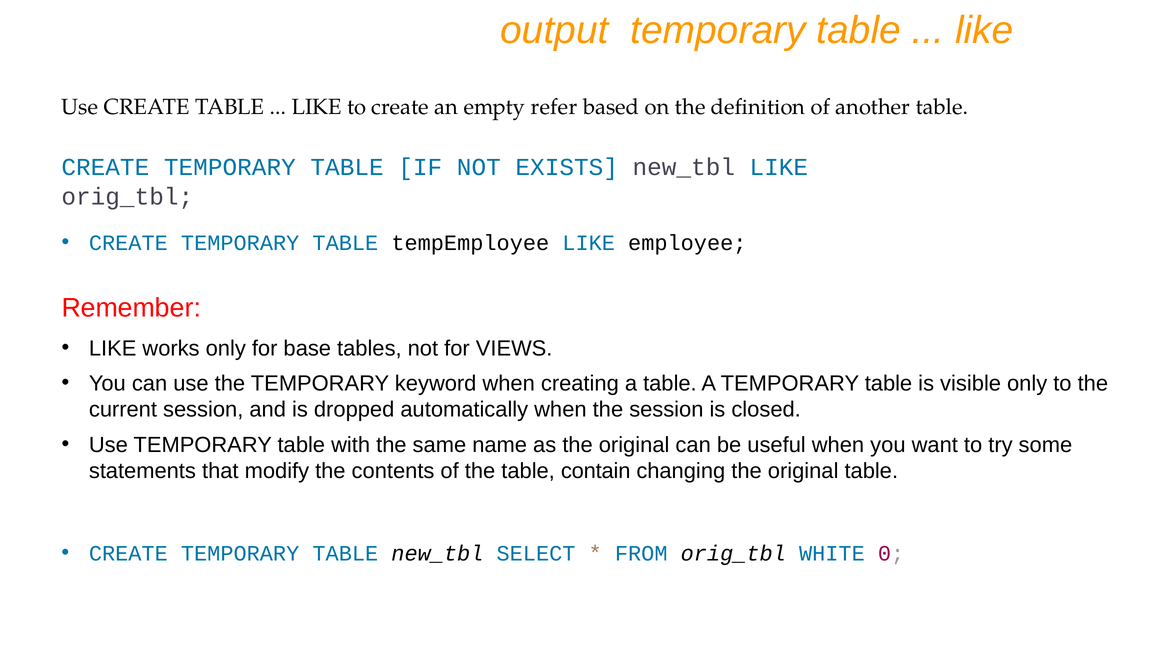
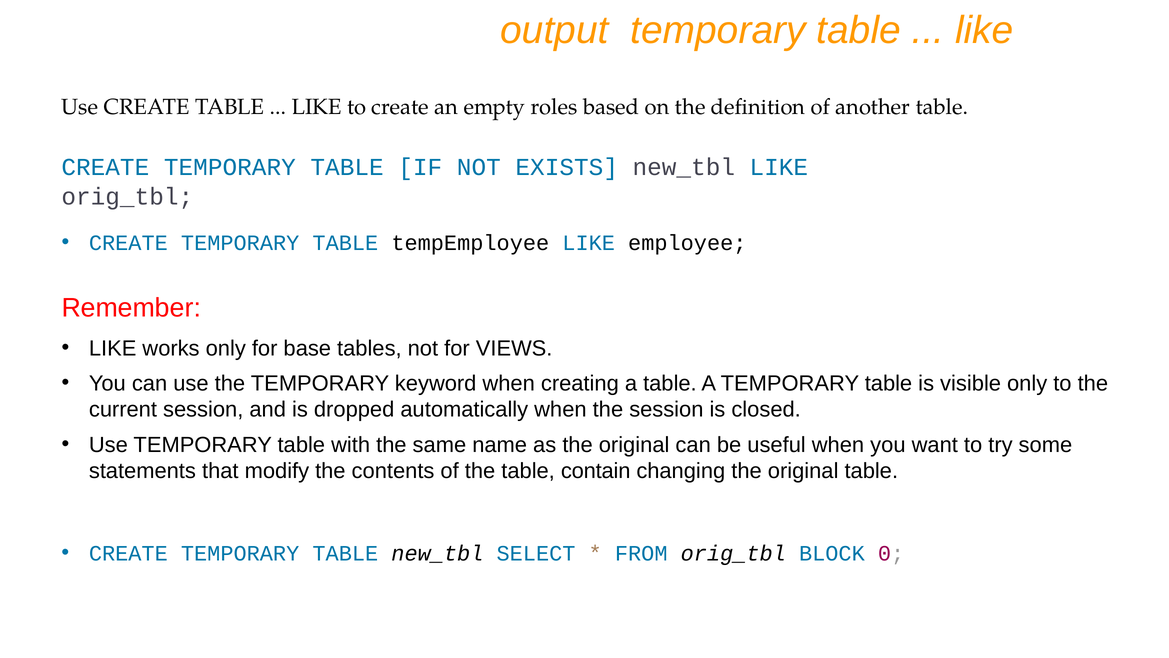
refer: refer -> roles
WHITE: WHITE -> BLOCK
